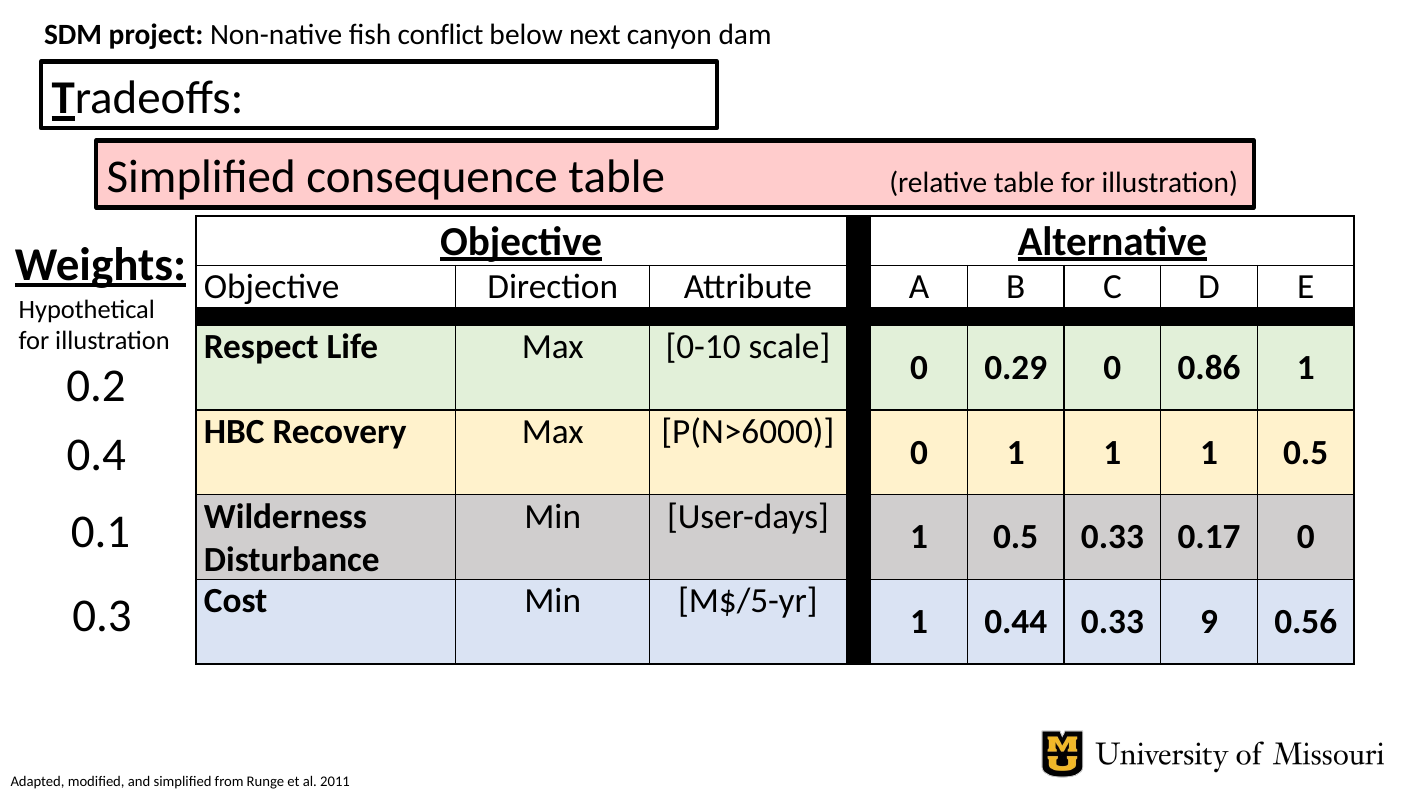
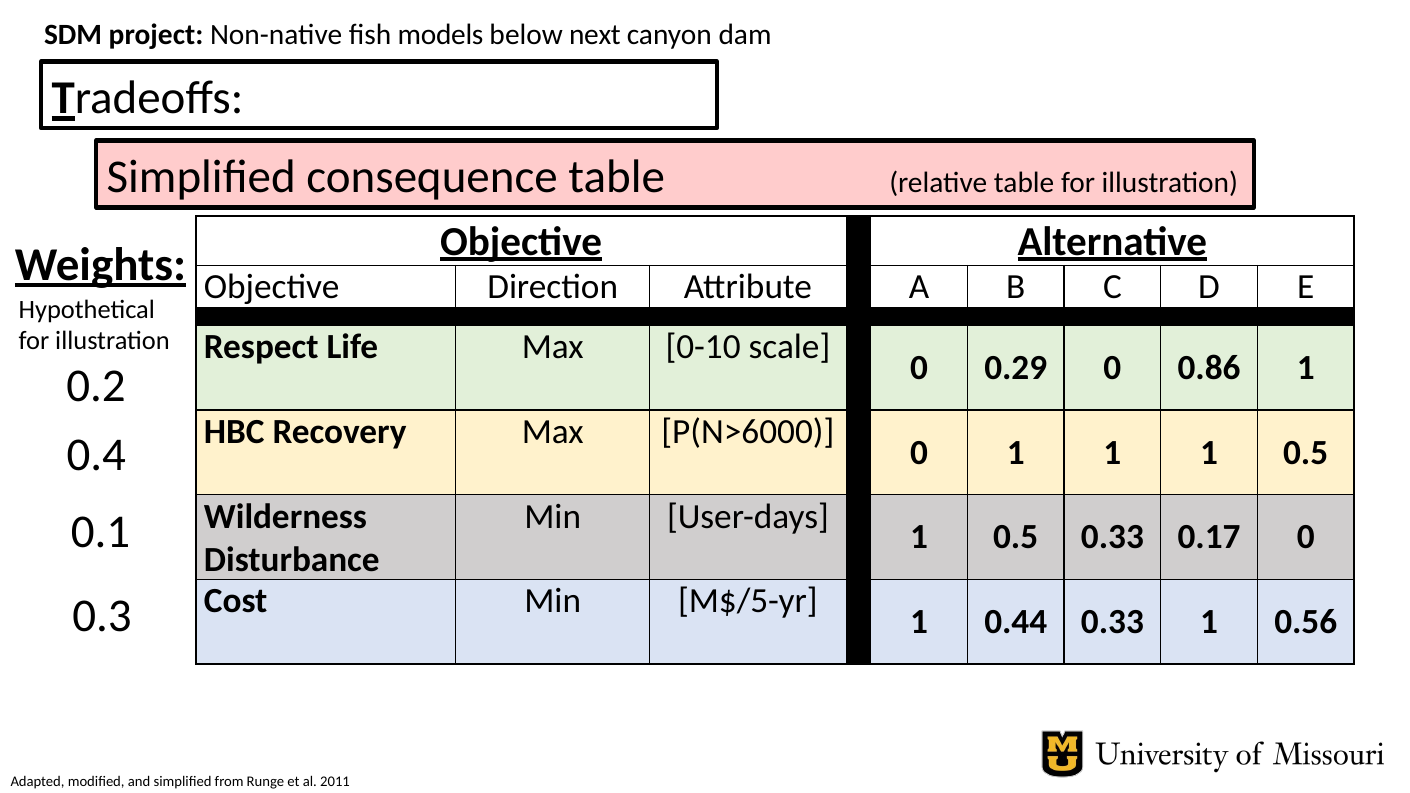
conflict: conflict -> models
0.33 9: 9 -> 1
